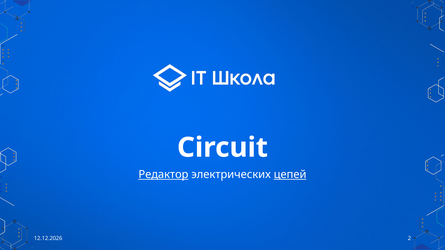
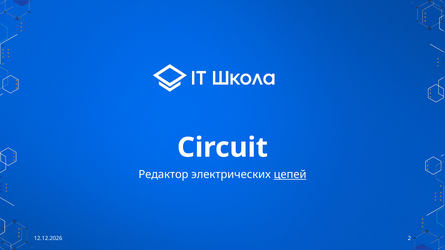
Редактор underline: present -> none
